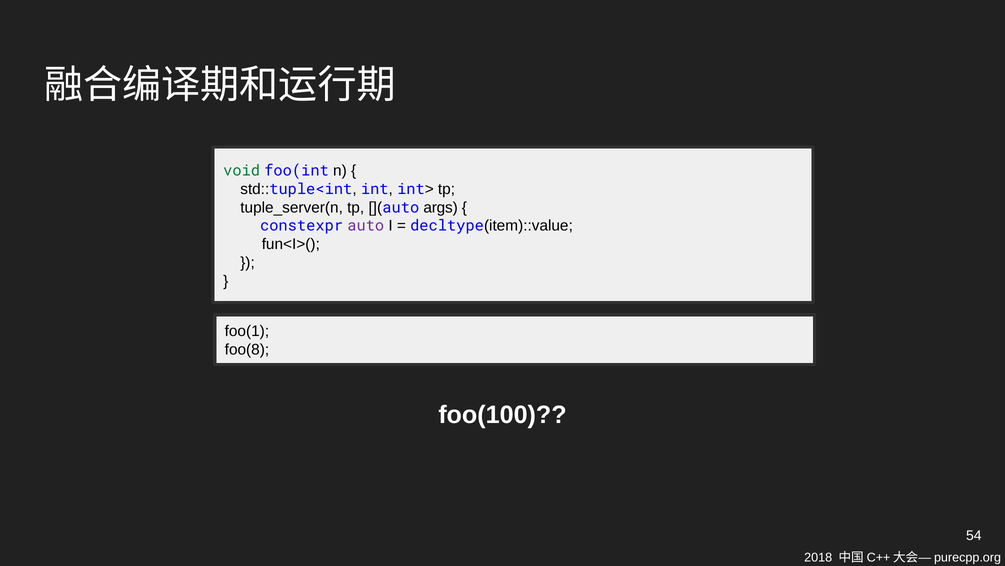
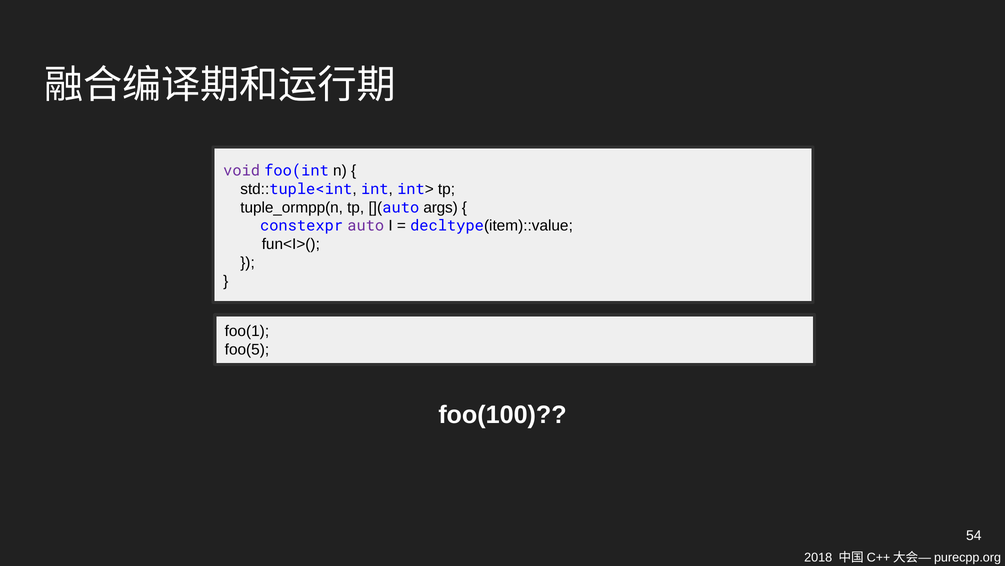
void colour: green -> purple
tuple_server(n: tuple_server(n -> tuple_ormpp(n
foo(8: foo(8 -> foo(5
